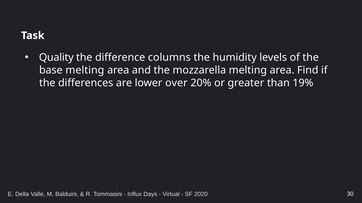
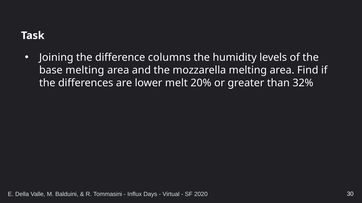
Quality: Quality -> Joining
over: over -> melt
19%: 19% -> 32%
